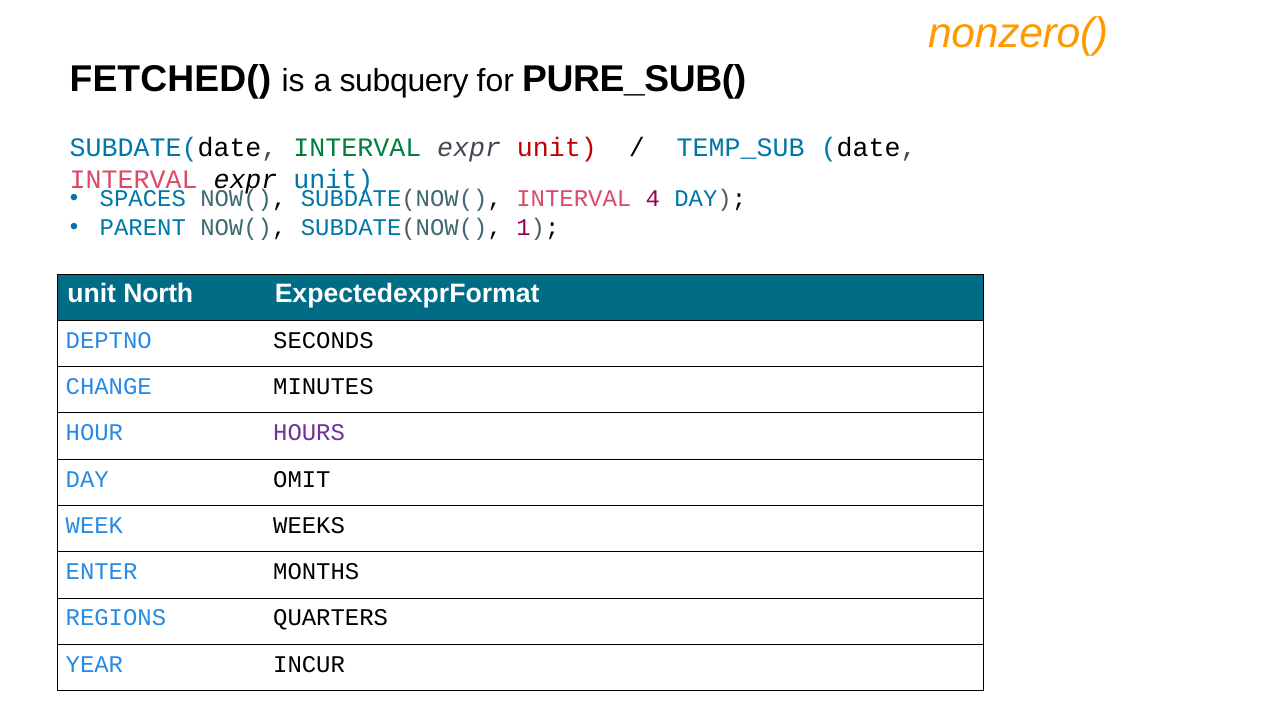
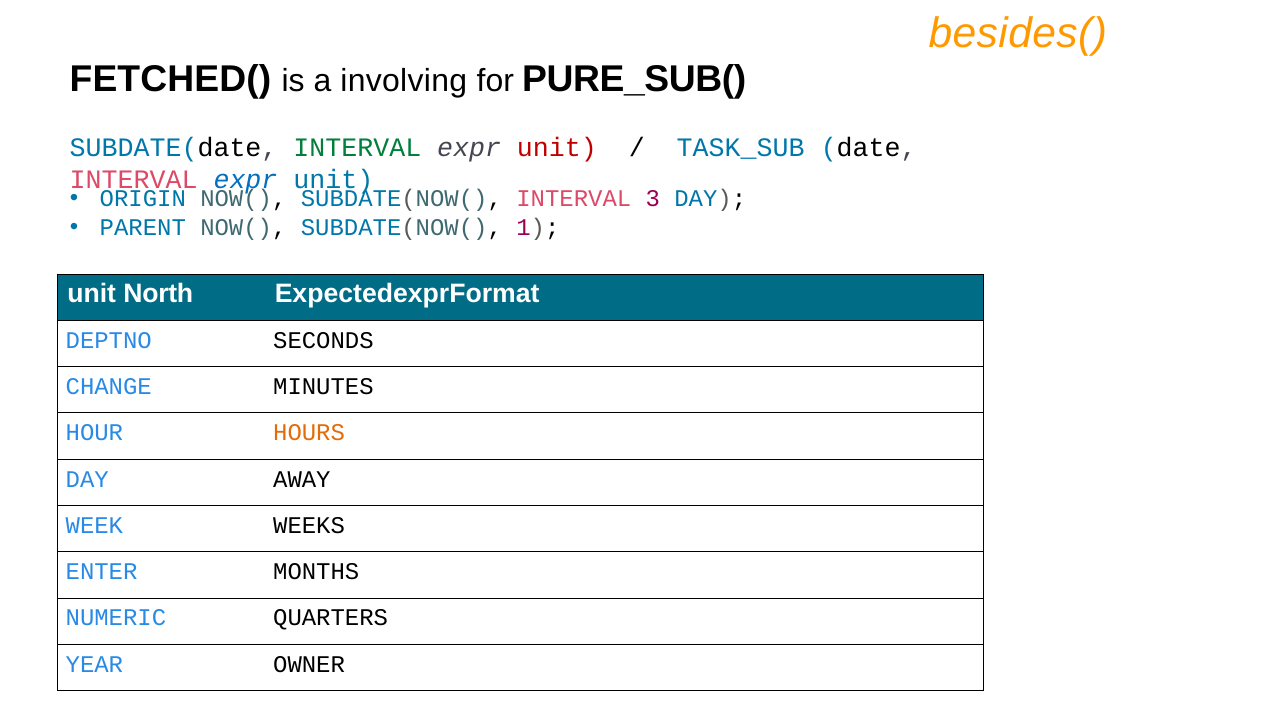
nonzero(: nonzero( -> besides(
subquery: subquery -> involving
TEMP_SUB: TEMP_SUB -> TASK_SUB
expr at (245, 180) colour: black -> blue
SPACES: SPACES -> ORIGIN
4: 4 -> 3
HOURS colour: purple -> orange
OMIT: OMIT -> AWAY
REGIONS: REGIONS -> NUMERIC
INCUR: INCUR -> OWNER
